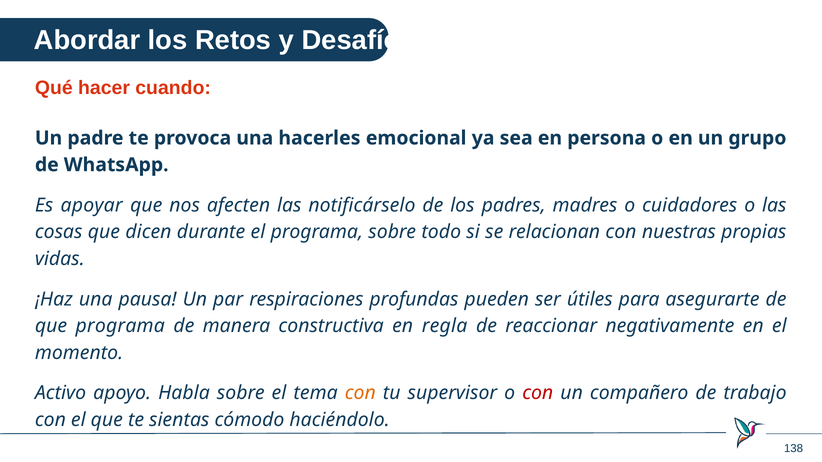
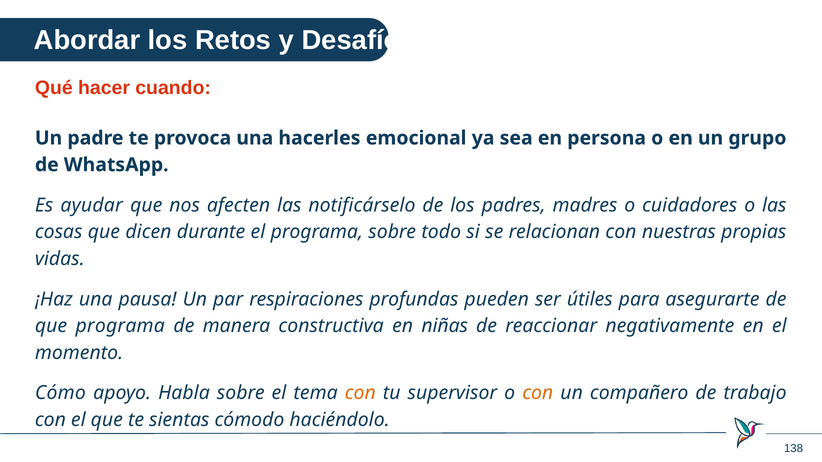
apoyar: apoyar -> ayudar
regla: regla -> niñas
Activo: Activo -> Cómo
con at (538, 393) colour: red -> orange
